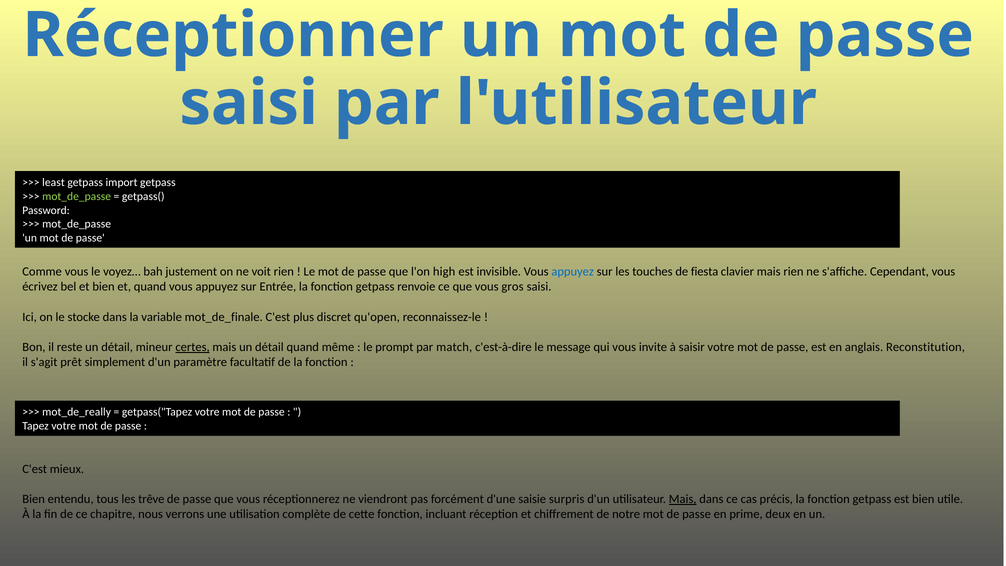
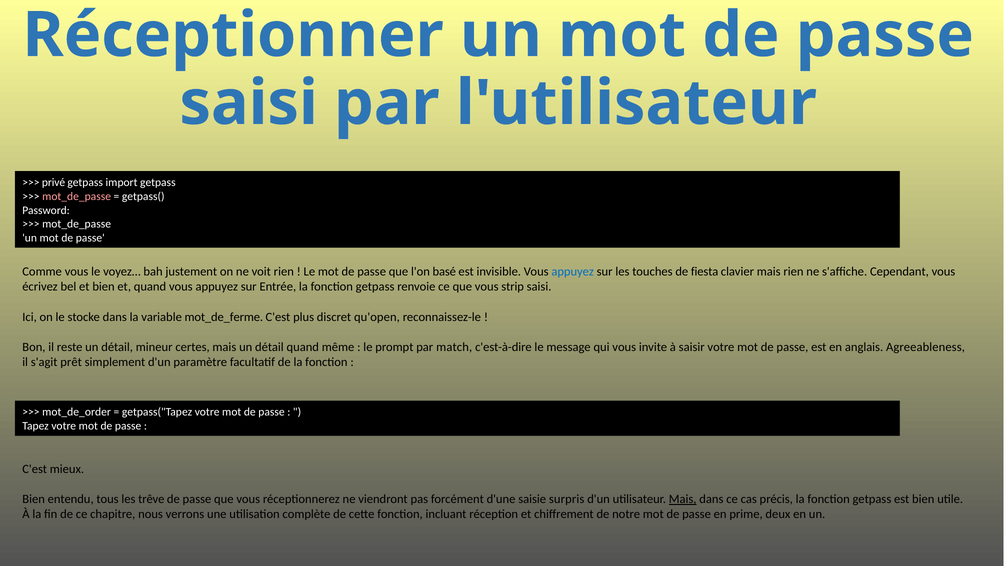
least: least -> privé
mot_de_passe at (77, 196) colour: light green -> pink
high: high -> basé
gros: gros -> strip
mot_de_finale: mot_de_finale -> mot_de_ferme
certes underline: present -> none
Reconstitution: Reconstitution -> Agreeableness
mot_de_really: mot_de_really -> mot_de_order
